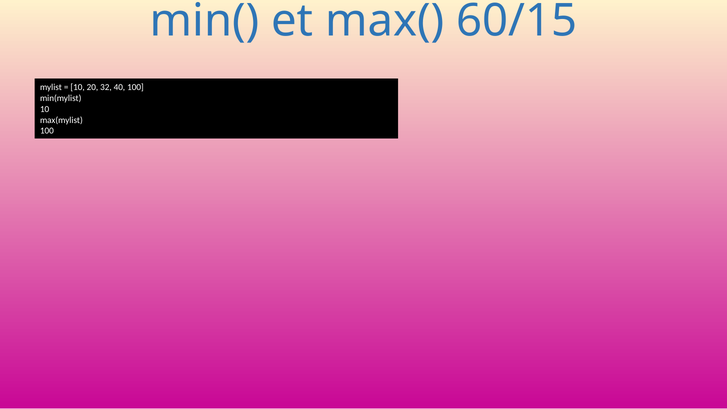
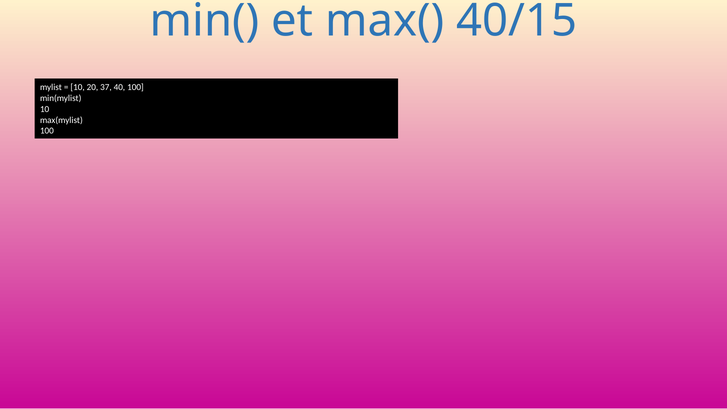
60/15: 60/15 -> 40/15
32: 32 -> 37
